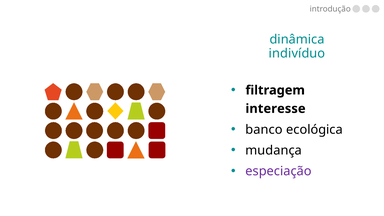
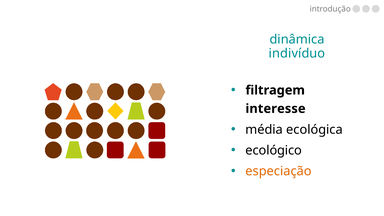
banco: banco -> média
mudança: mudança -> ecológico
especiação colour: purple -> orange
